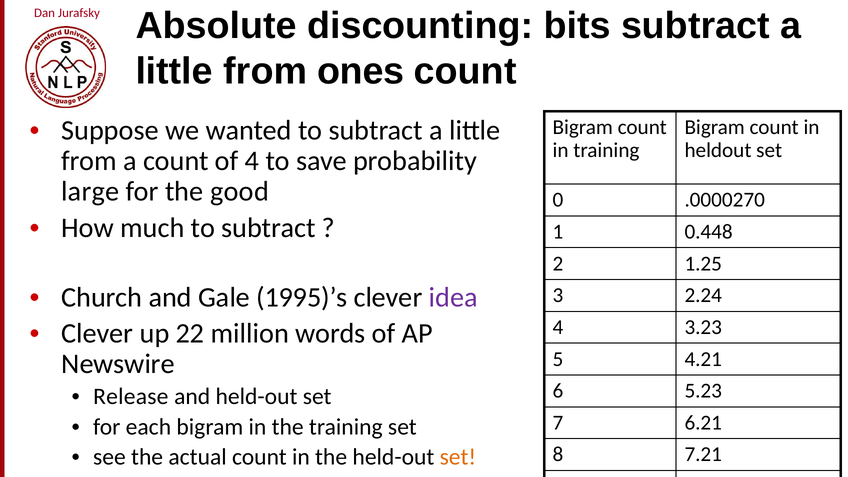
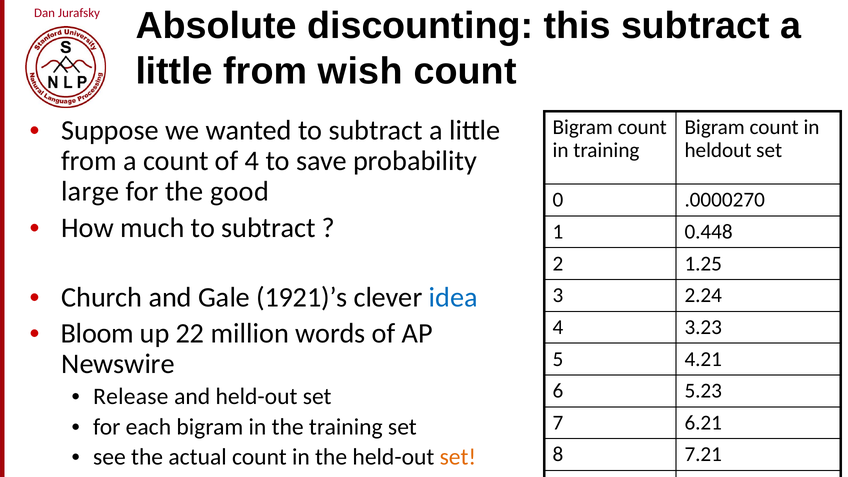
bits: bits -> this
ones: ones -> wish
1995)’s: 1995)’s -> 1921)’s
idea colour: purple -> blue
Clever at (97, 333): Clever -> Bloom
